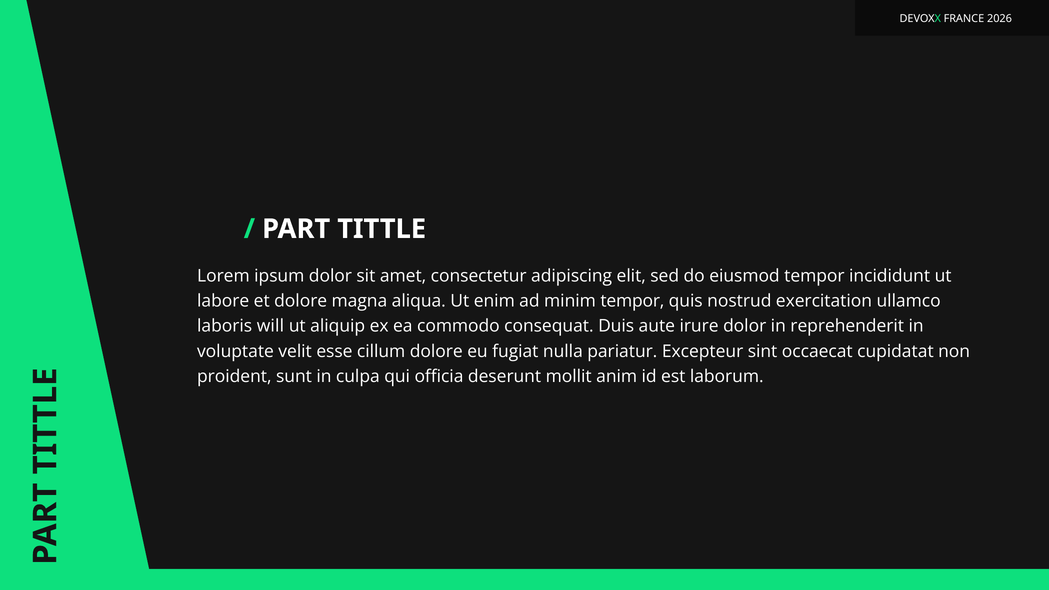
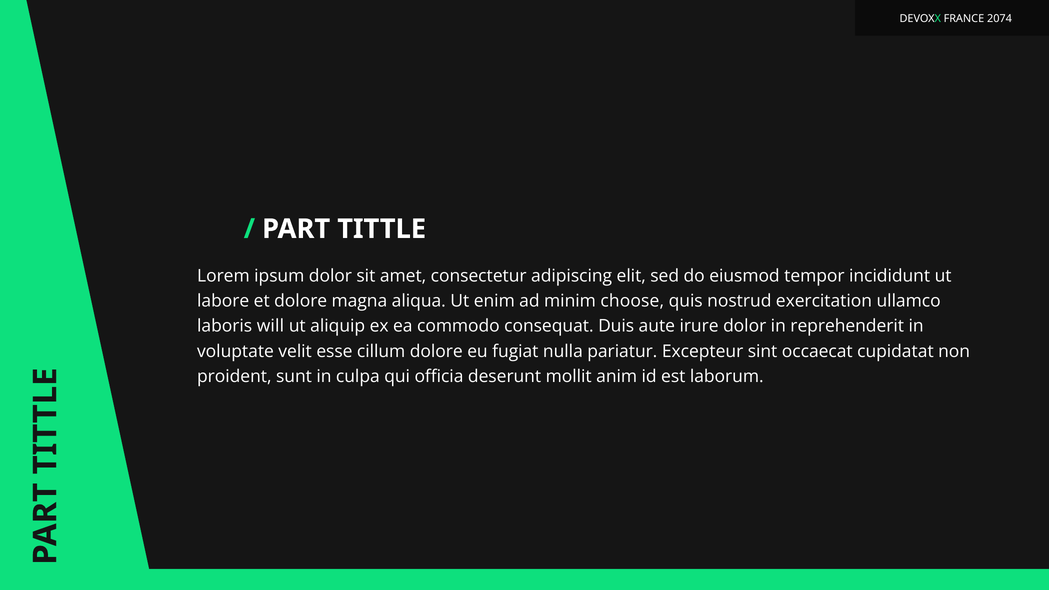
2026: 2026 -> 2074
minim tempor: tempor -> choose
